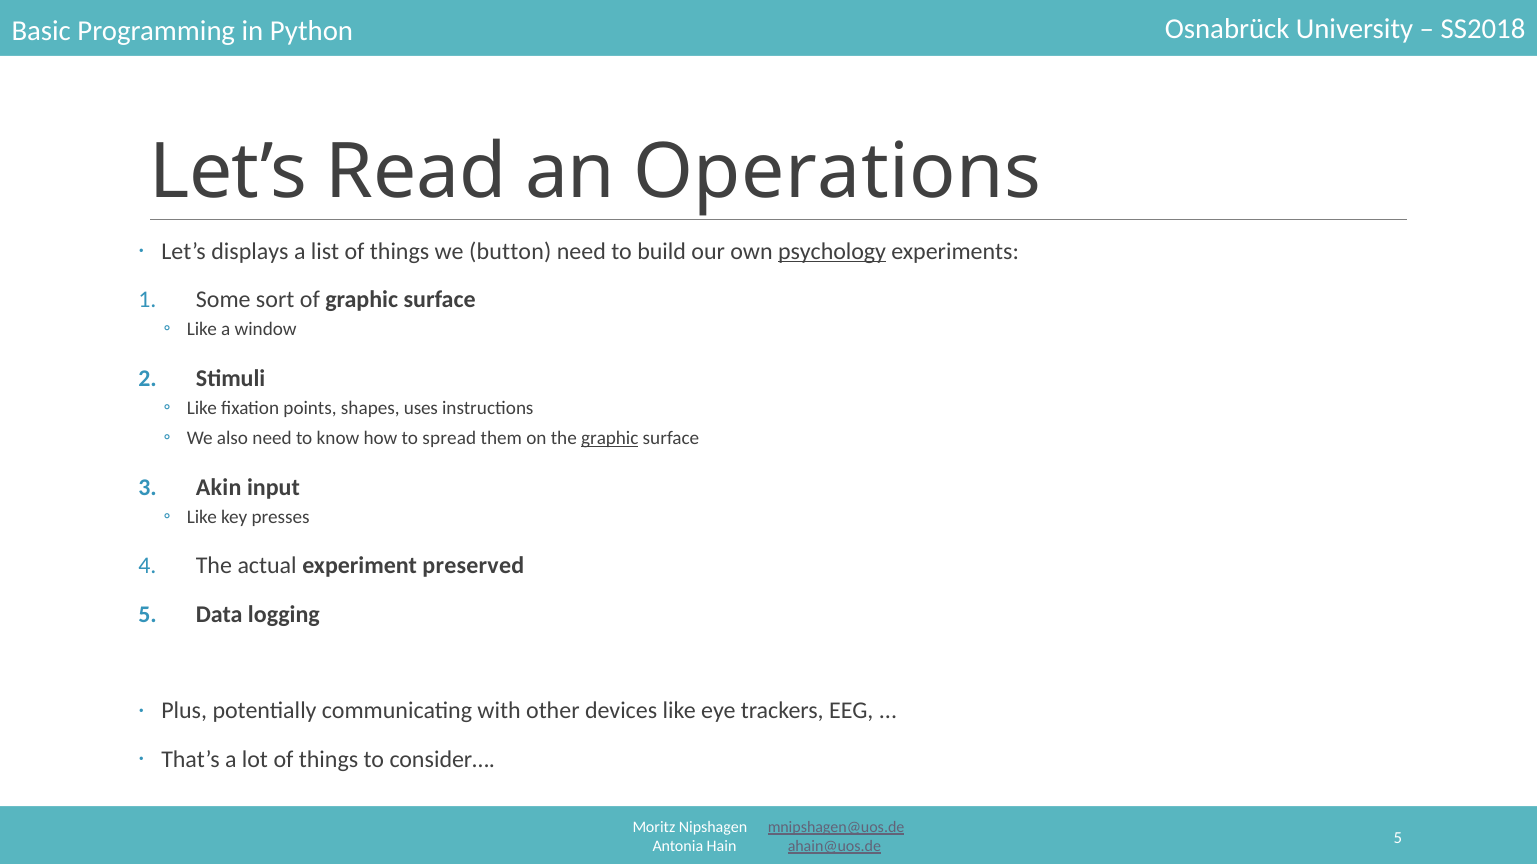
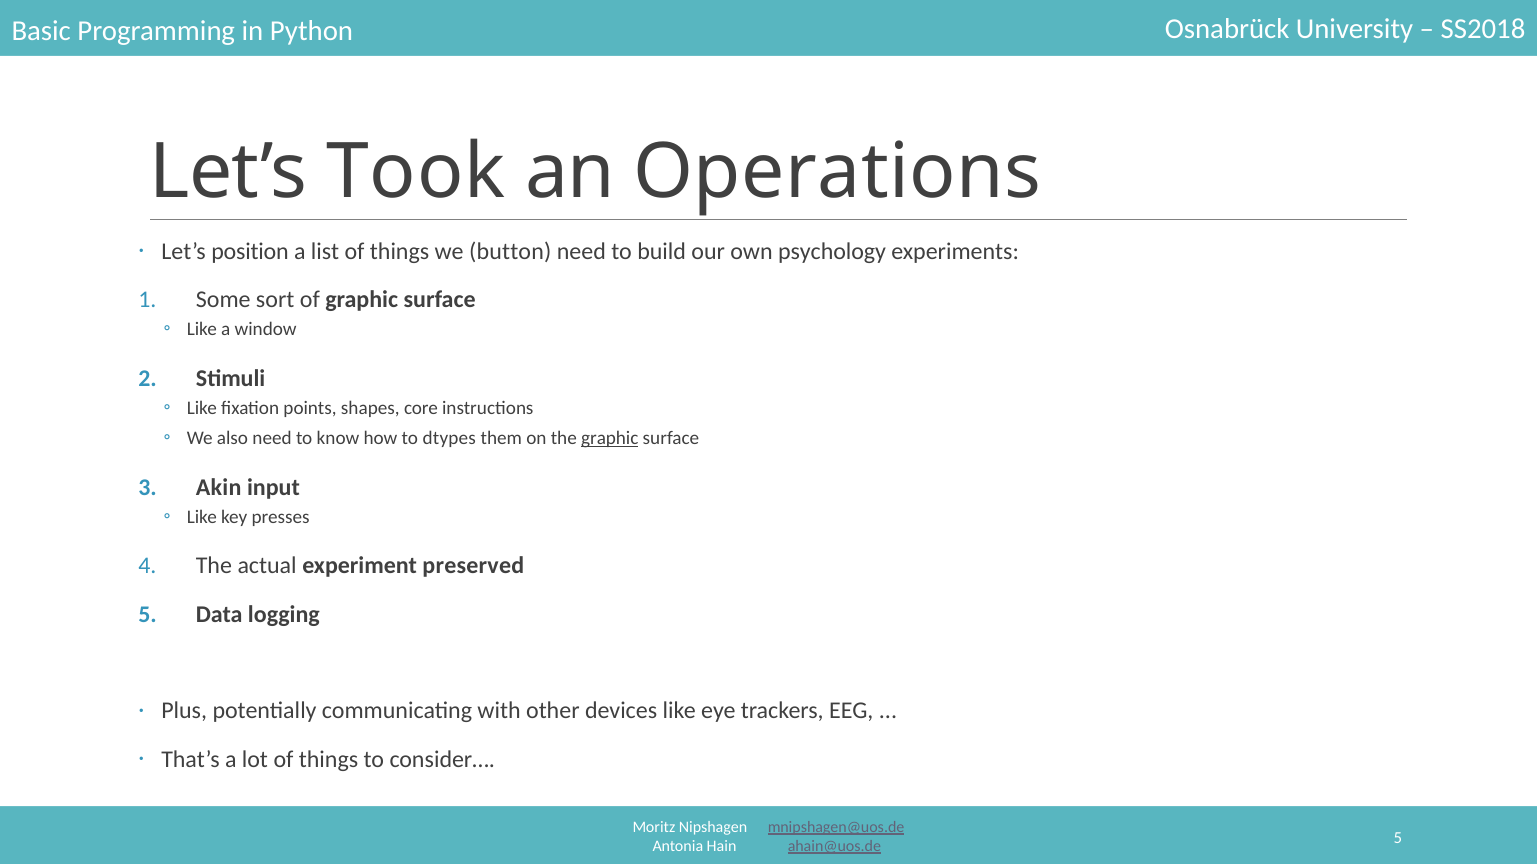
Read: Read -> Took
displays: displays -> position
psychology underline: present -> none
uses: uses -> core
spread: spread -> dtypes
